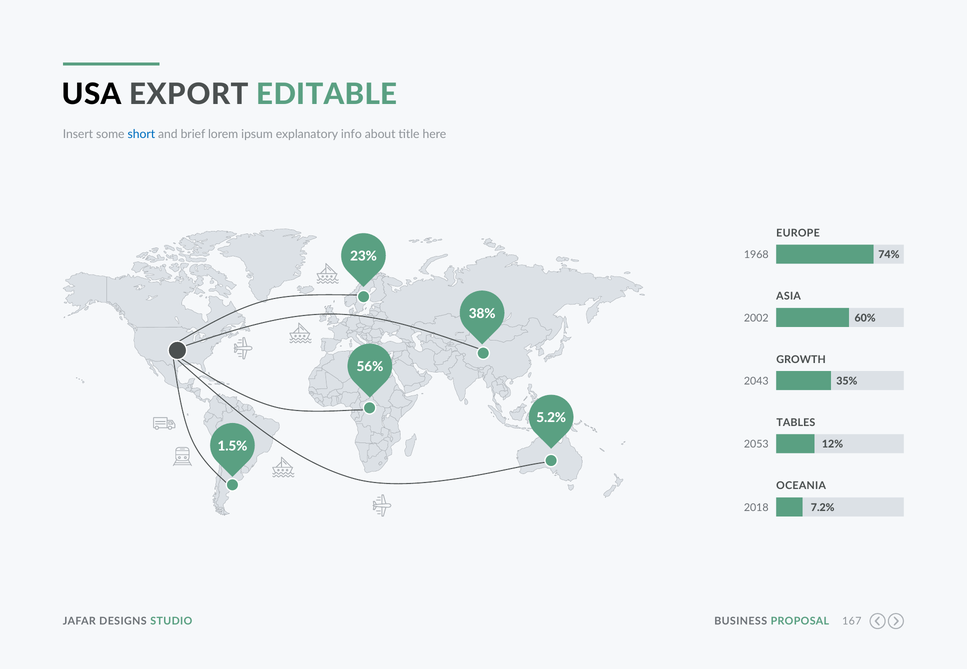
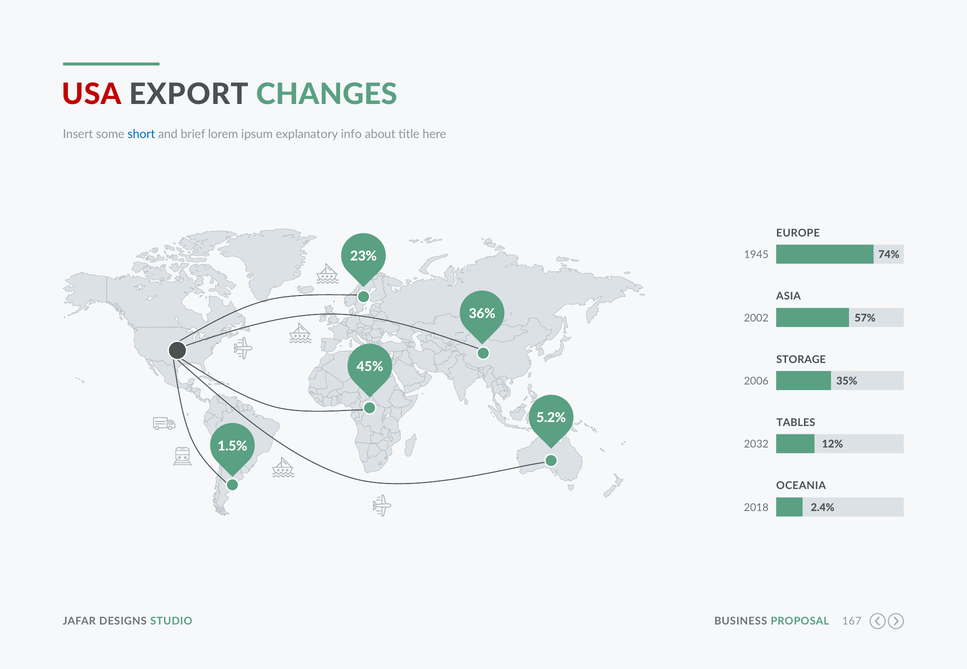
USA colour: black -> red
EDITABLE: EDITABLE -> CHANGES
1968: 1968 -> 1945
38%: 38% -> 36%
60%: 60% -> 57%
GROWTH: GROWTH -> STORAGE
56%: 56% -> 45%
2043: 2043 -> 2006
2053: 2053 -> 2032
7.2%: 7.2% -> 2.4%
